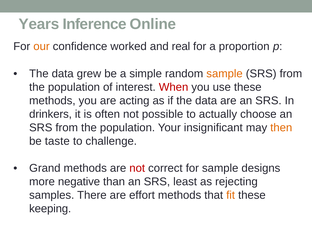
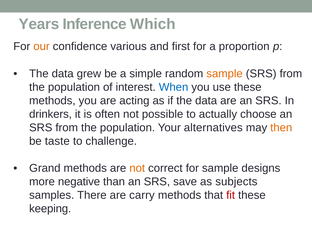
Online: Online -> Which
worked: worked -> various
real: real -> first
When colour: red -> blue
insignificant: insignificant -> alternatives
not at (137, 168) colour: red -> orange
least: least -> save
rejecting: rejecting -> subjects
effort: effort -> carry
fit colour: orange -> red
